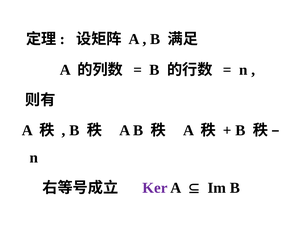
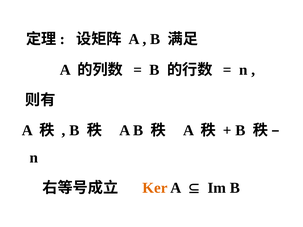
Ker colour: purple -> orange
